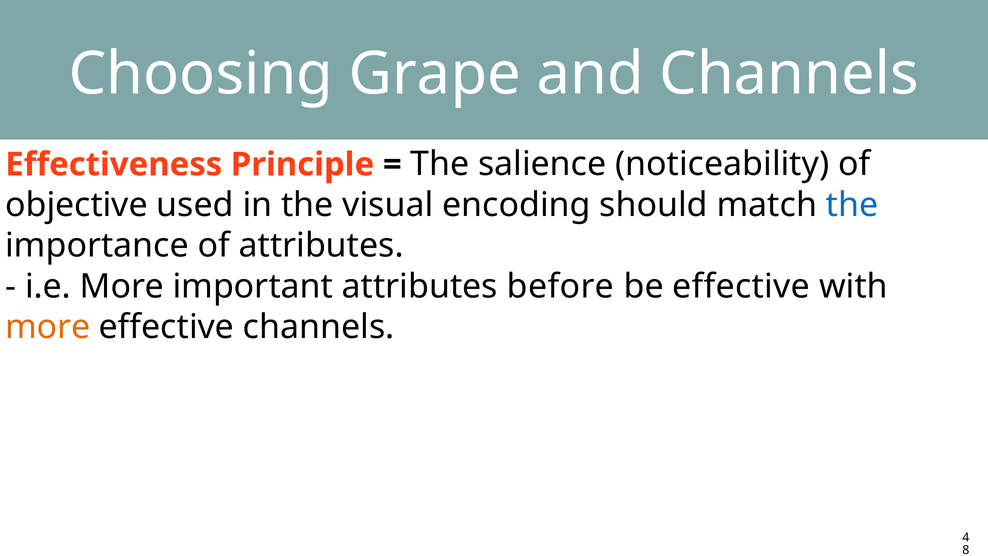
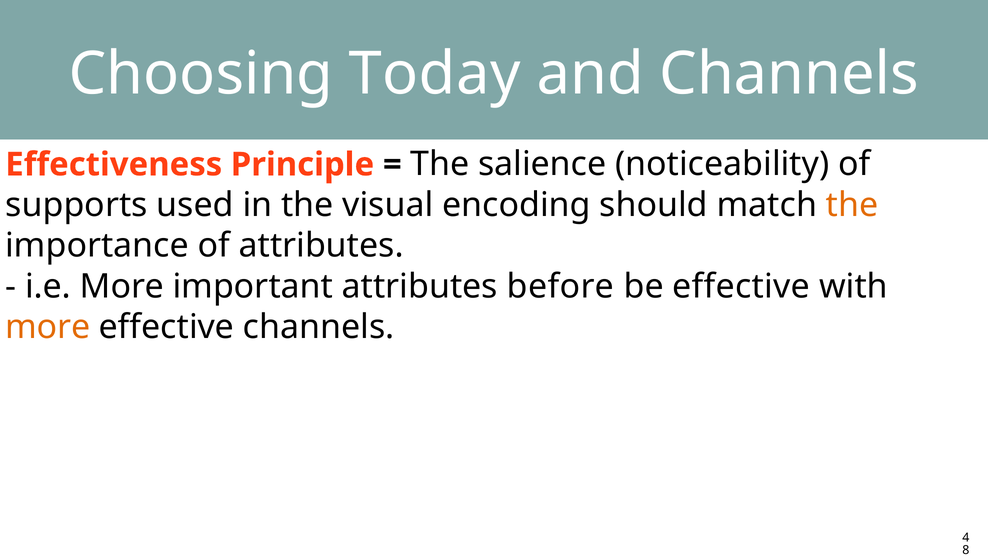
Grape: Grape -> Today
objective: objective -> supports
the at (852, 205) colour: blue -> orange
